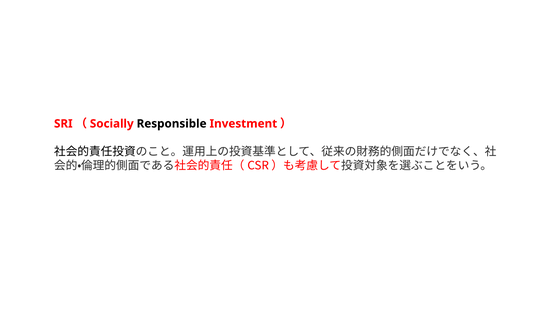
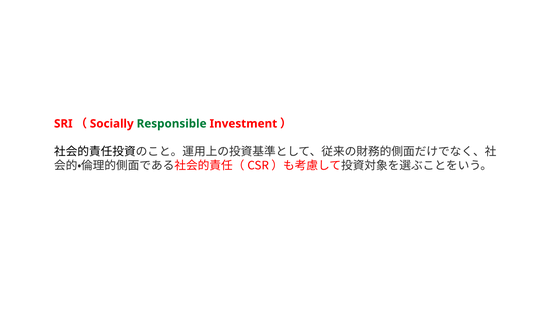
Responsible colour: black -> green
